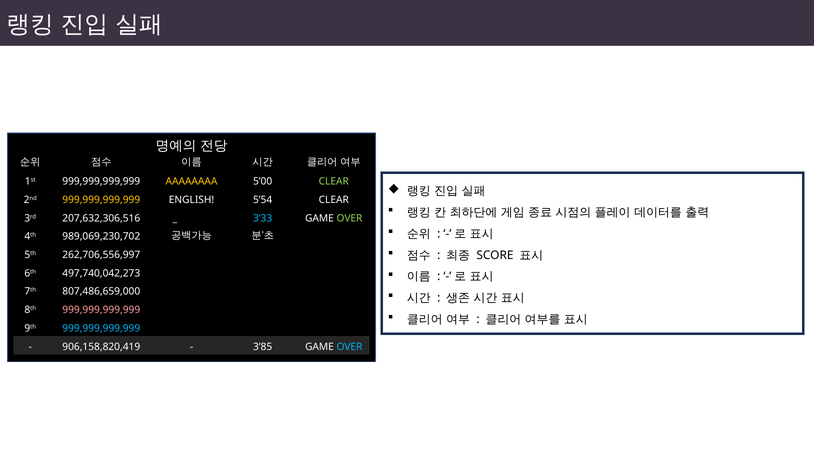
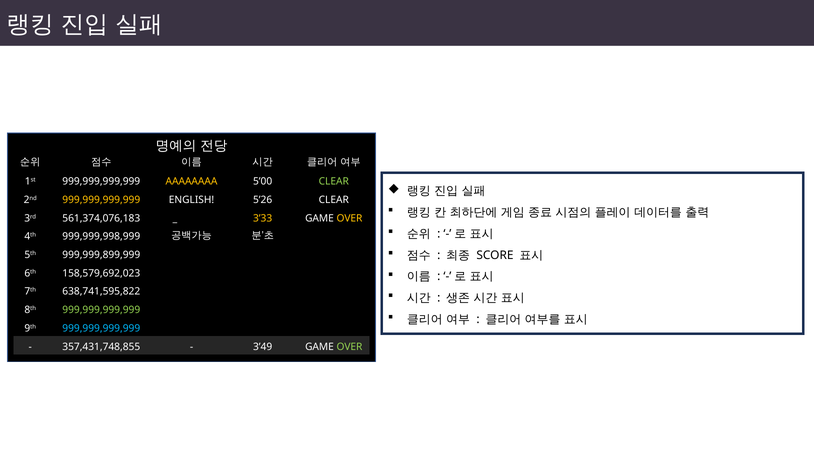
5’54: 5’54 -> 5’26
207,632,306,516: 207,632,306,516 -> 561,374,076,183
3’33 colour: light blue -> yellow
OVER at (349, 218) colour: light green -> yellow
989,069,230,702: 989,069,230,702 -> 999,999,998,999
262,706,556,997: 262,706,556,997 -> 999,999,899,999
497,740,042,273: 497,740,042,273 -> 158,579,692,023
807,486,659,000: 807,486,659,000 -> 638,741,595,822
999,999,999,999 at (101, 310) colour: pink -> light green
906,158,820,419: 906,158,820,419 -> 357,431,748,855
3’85: 3’85 -> 3’49
OVER at (349, 347) colour: light blue -> light green
